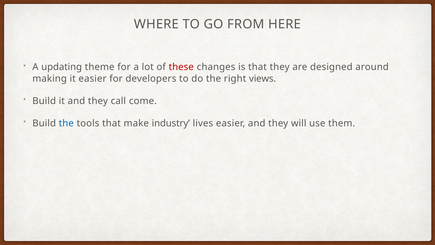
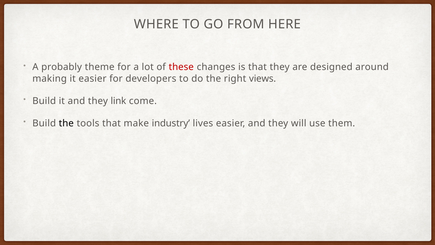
updating: updating -> probably
call: call -> link
the at (66, 123) colour: blue -> black
